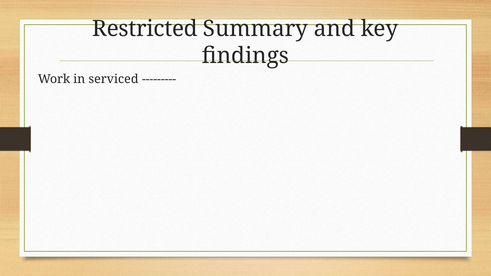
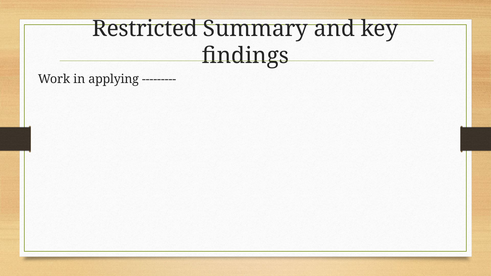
serviced: serviced -> applying
